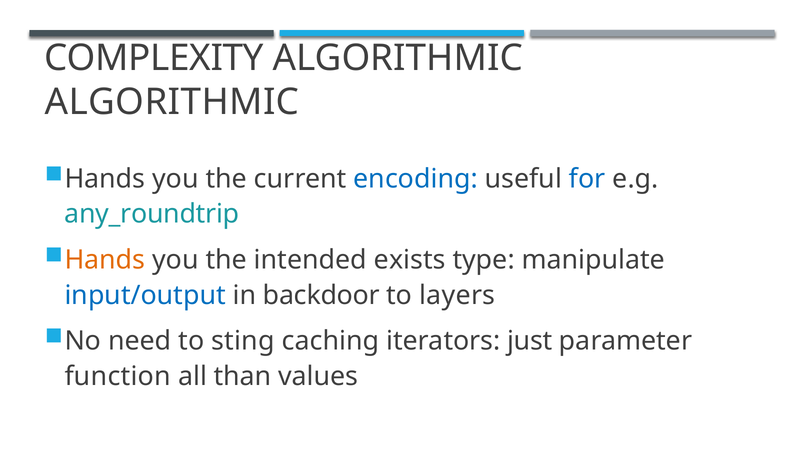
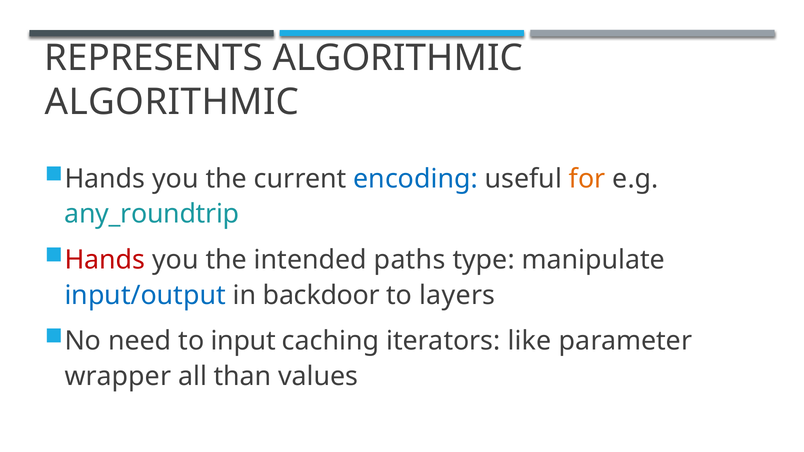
COMPLEXITY: COMPLEXITY -> REPRESENTS
for colour: blue -> orange
Hands at (105, 260) colour: orange -> red
exists: exists -> paths
sting: sting -> input
just: just -> like
function: function -> wrapper
